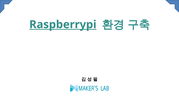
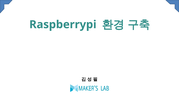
Raspberrypi underline: present -> none
